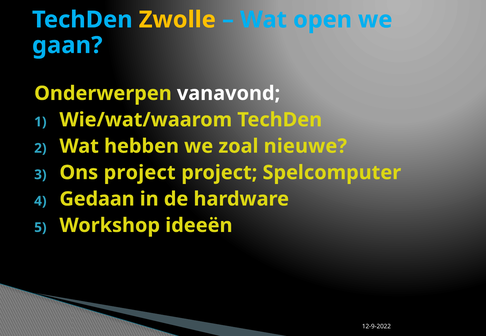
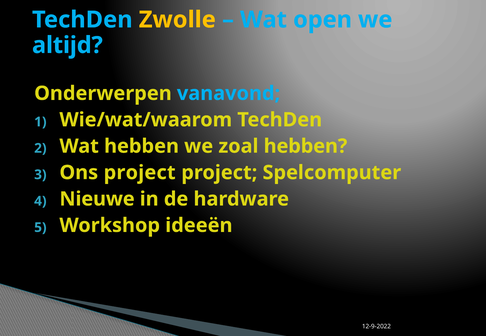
gaan: gaan -> altijd
vanavond colour: white -> light blue
zoal nieuwe: nieuwe -> hebben
Gedaan: Gedaan -> Nieuwe
